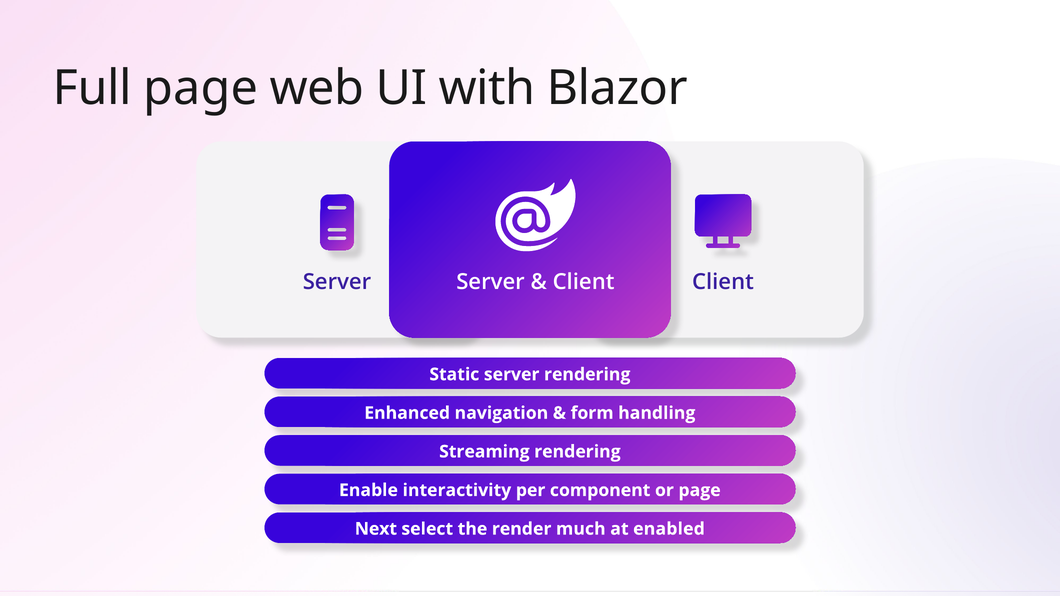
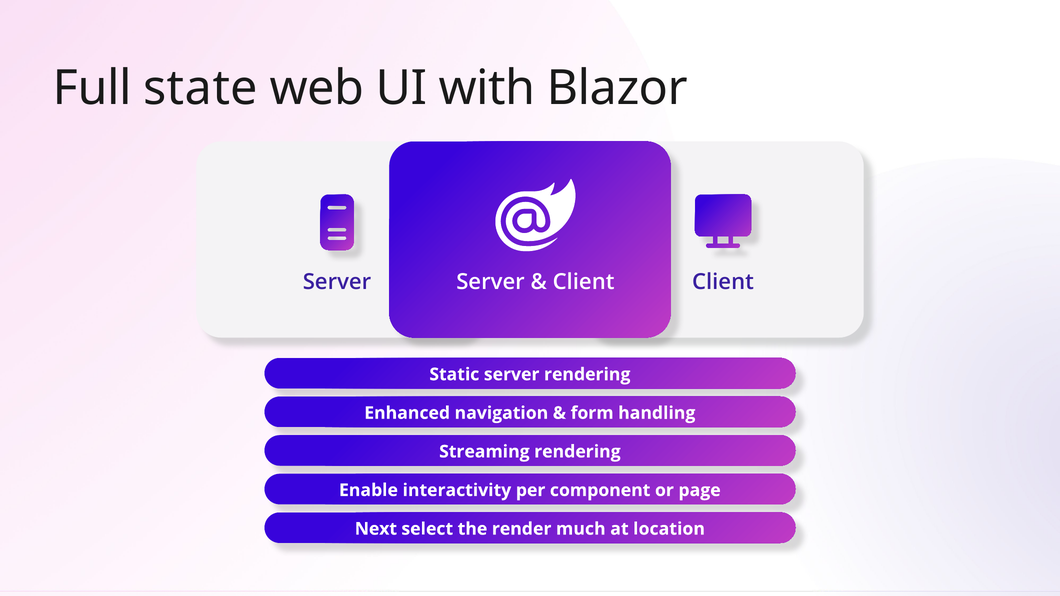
Full page: page -> state
enabled: enabled -> location
